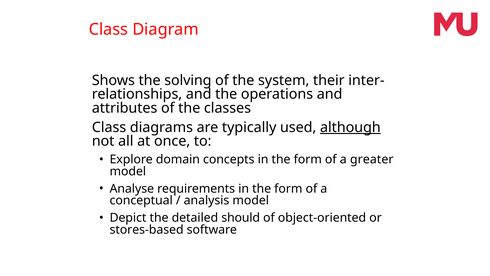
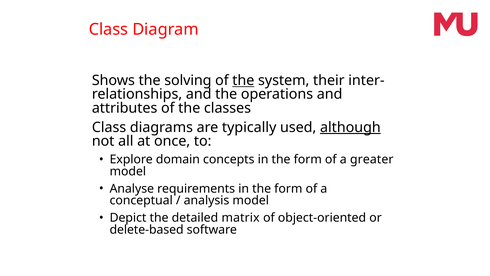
the at (243, 80) underline: none -> present
should: should -> matrix
stores-based: stores-based -> delete-based
